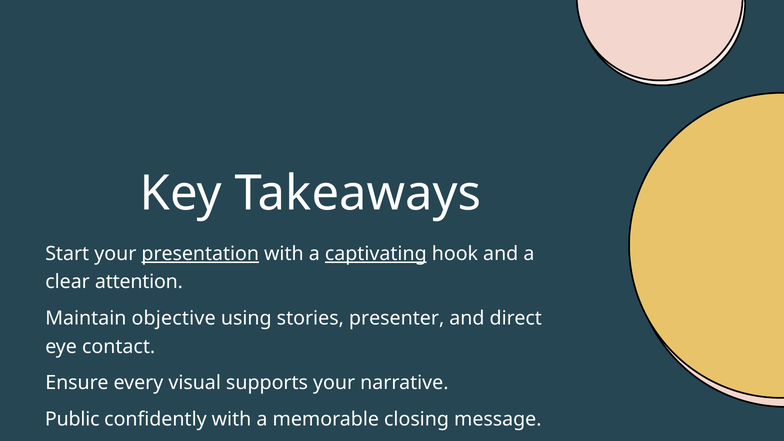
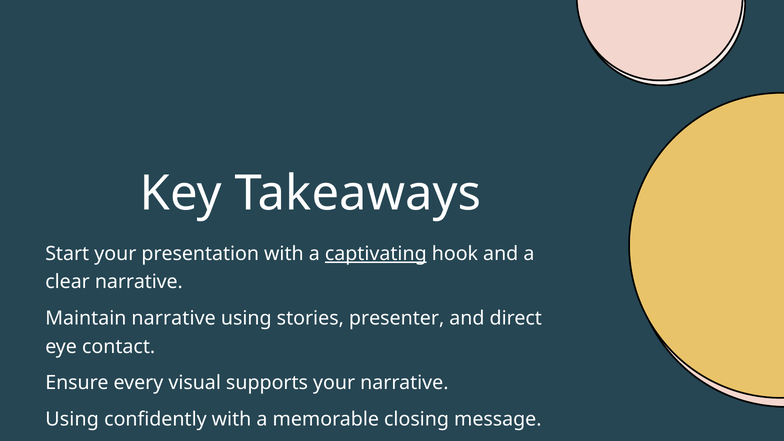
presentation underline: present -> none
clear attention: attention -> narrative
Maintain objective: objective -> narrative
Public at (72, 419): Public -> Using
